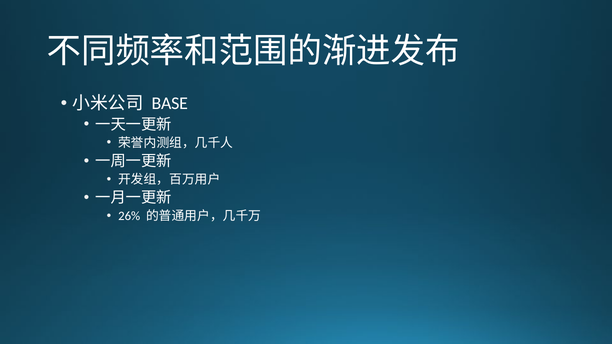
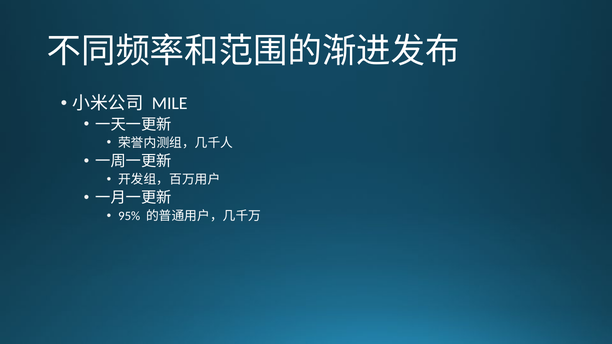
BASE: BASE -> MILE
26%: 26% -> 95%
